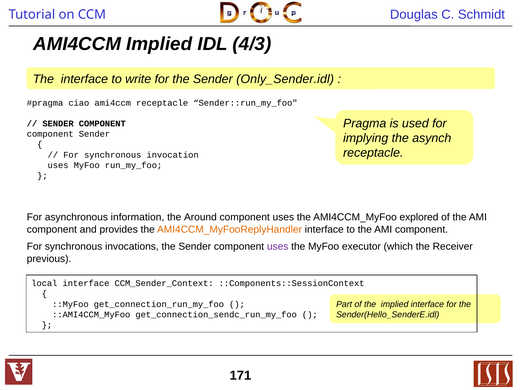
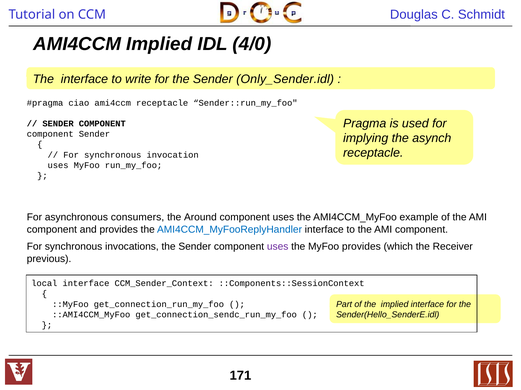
4/3: 4/3 -> 4/0
information: information -> consumers
explored: explored -> example
AMI4CCM_MyFooReplyHandler colour: orange -> blue
MyFoo executor: executor -> provides
